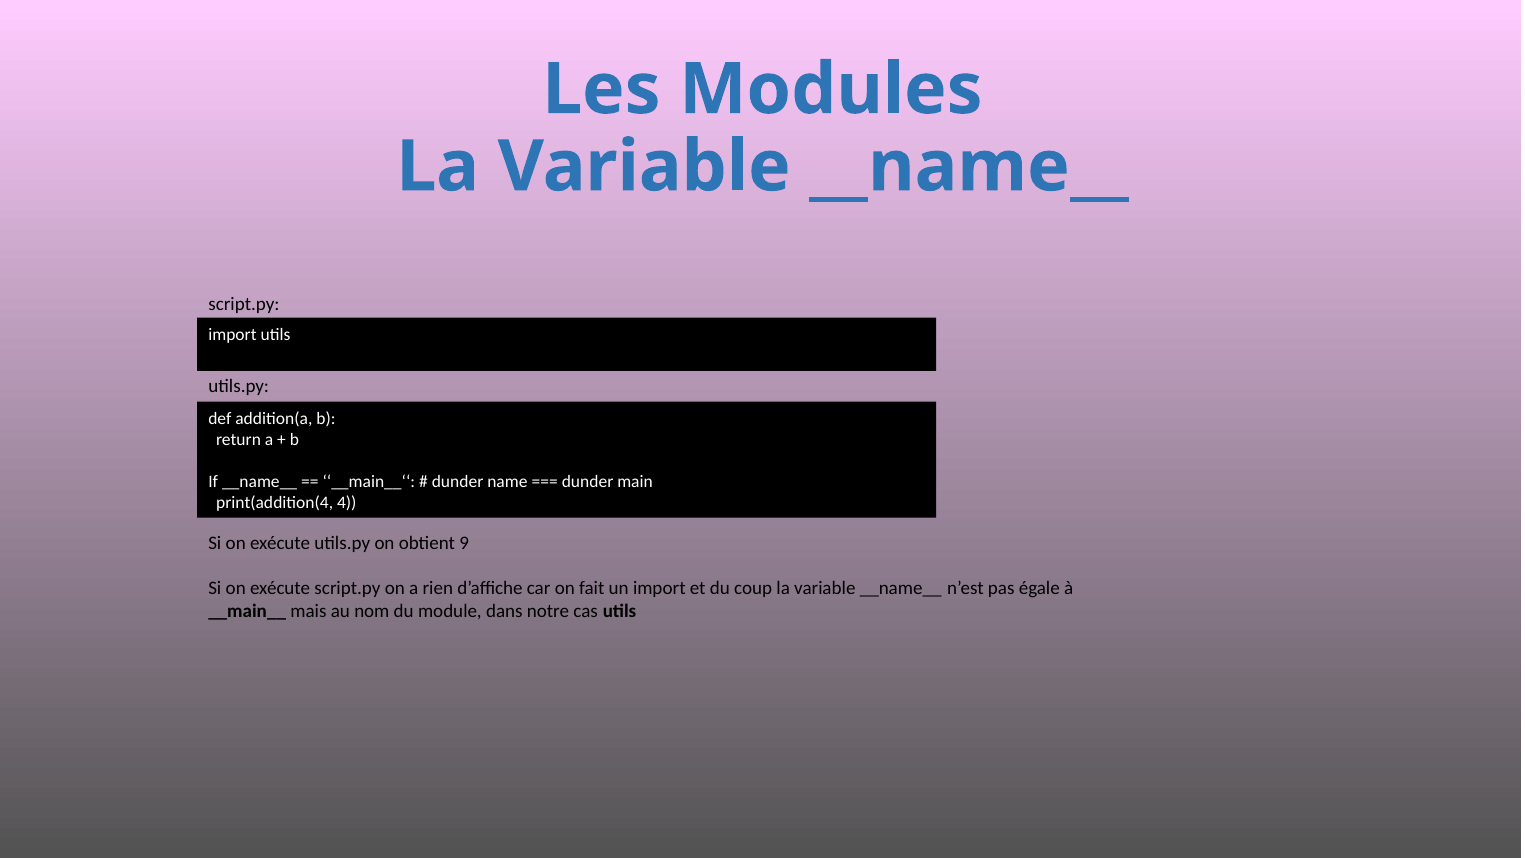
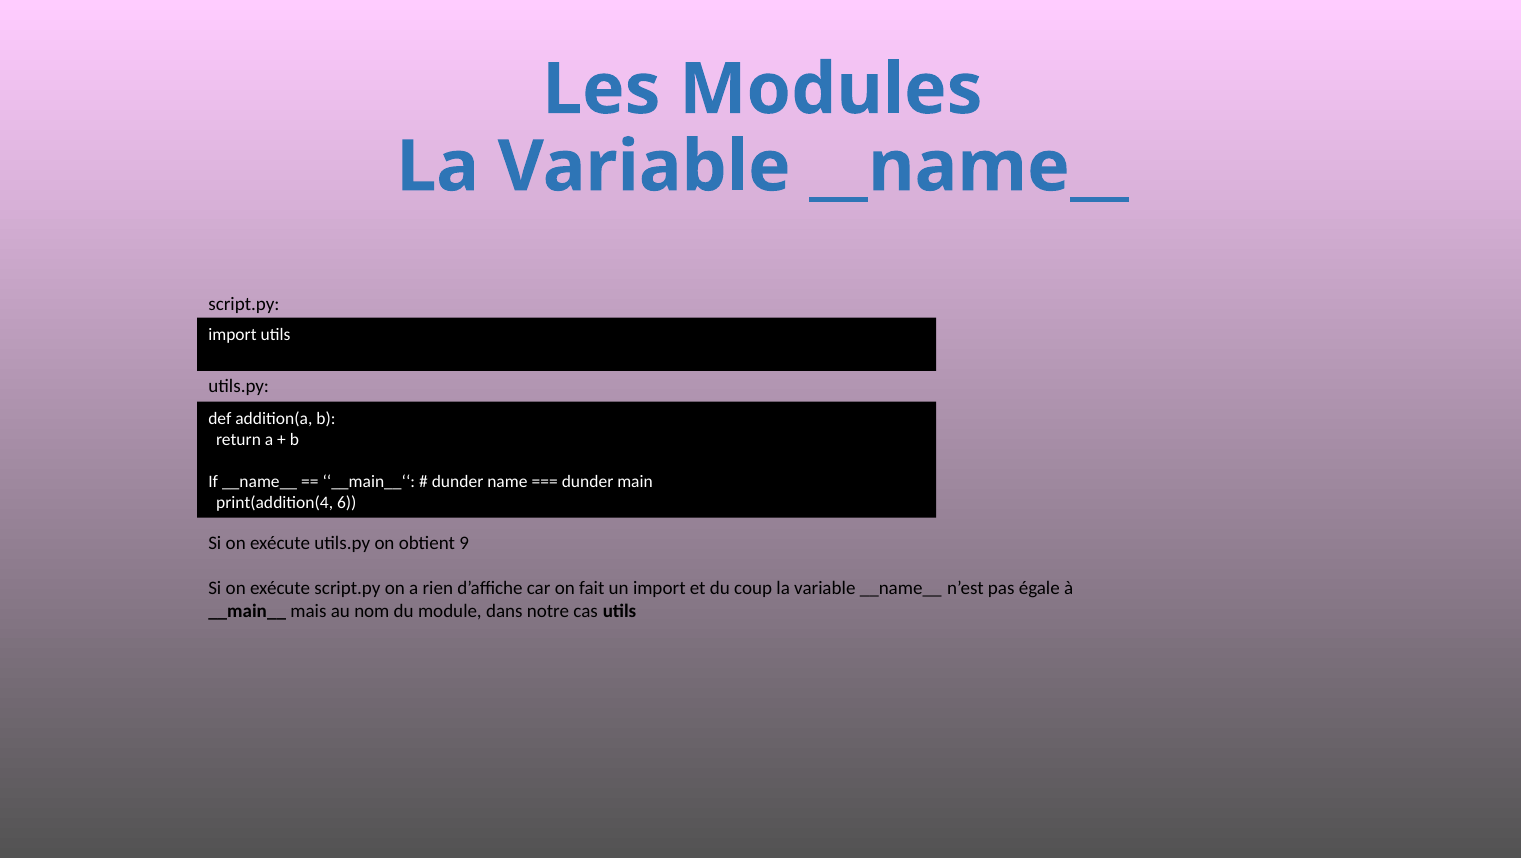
4: 4 -> 6
